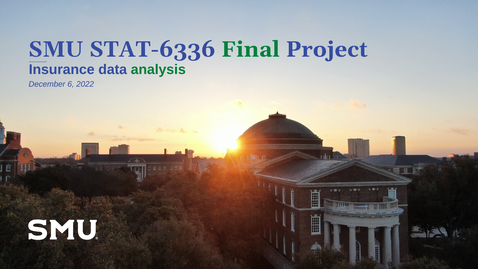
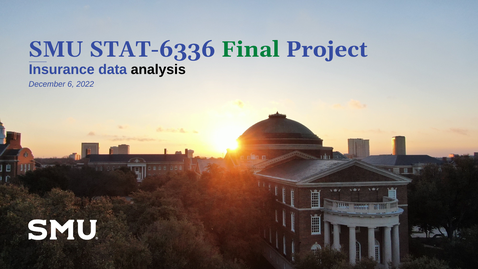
analysis colour: green -> black
